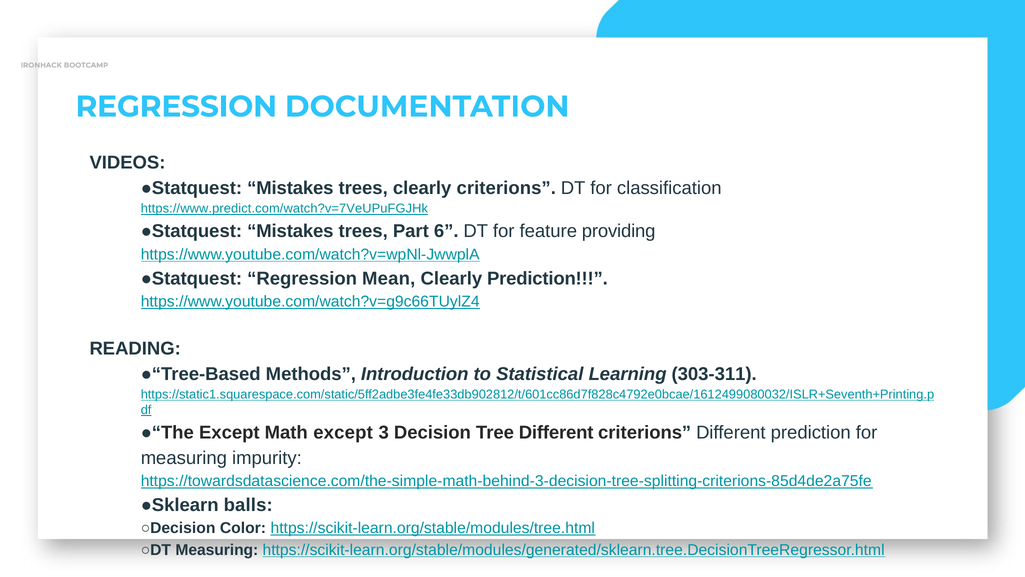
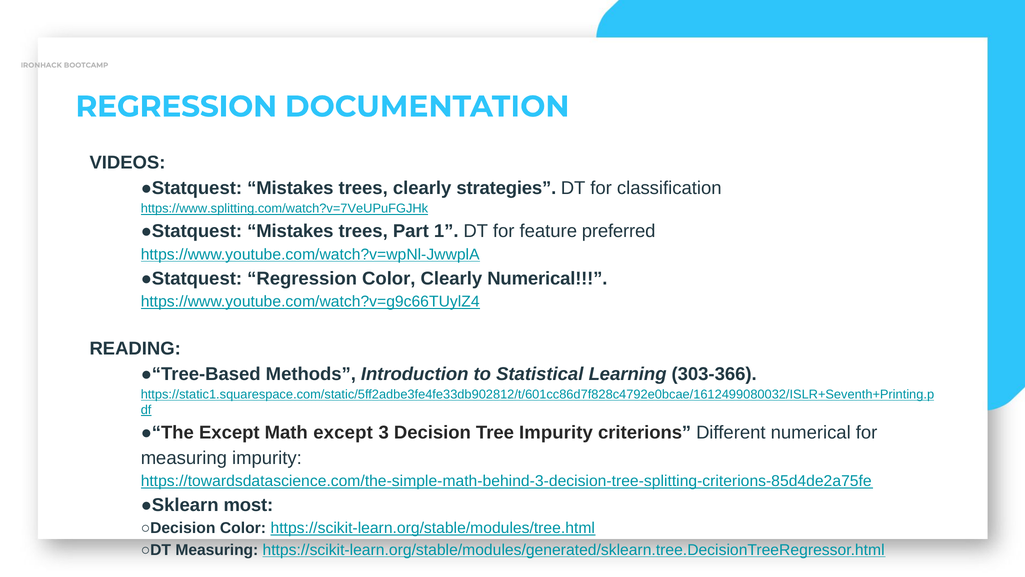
clearly criterions: criterions -> strategies
https://www.predict.com/watch?v=7VeUPuFGJHk: https://www.predict.com/watch?v=7VeUPuFGJHk -> https://www.splitting.com/watch?v=7VeUPuFGJHk
6: 6 -> 1
providing: providing -> preferred
Regression Mean: Mean -> Color
Clearly Prediction: Prediction -> Numerical
303-311: 303-311 -> 303-366
Tree Different: Different -> Impurity
Different prediction: prediction -> numerical
balls: balls -> most
